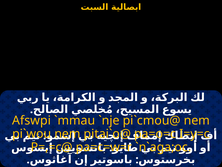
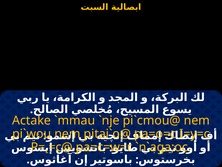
Afswpi: Afswpi -> Actake
